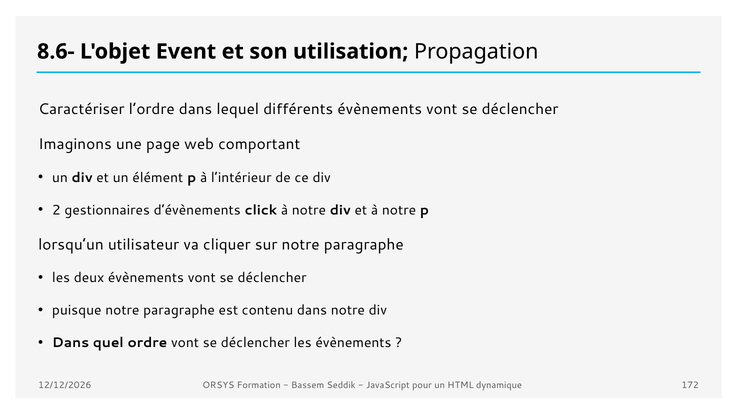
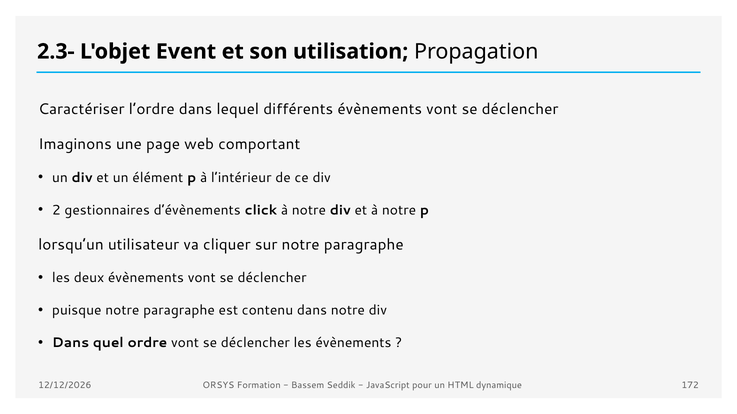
8.6-: 8.6- -> 2.3-
